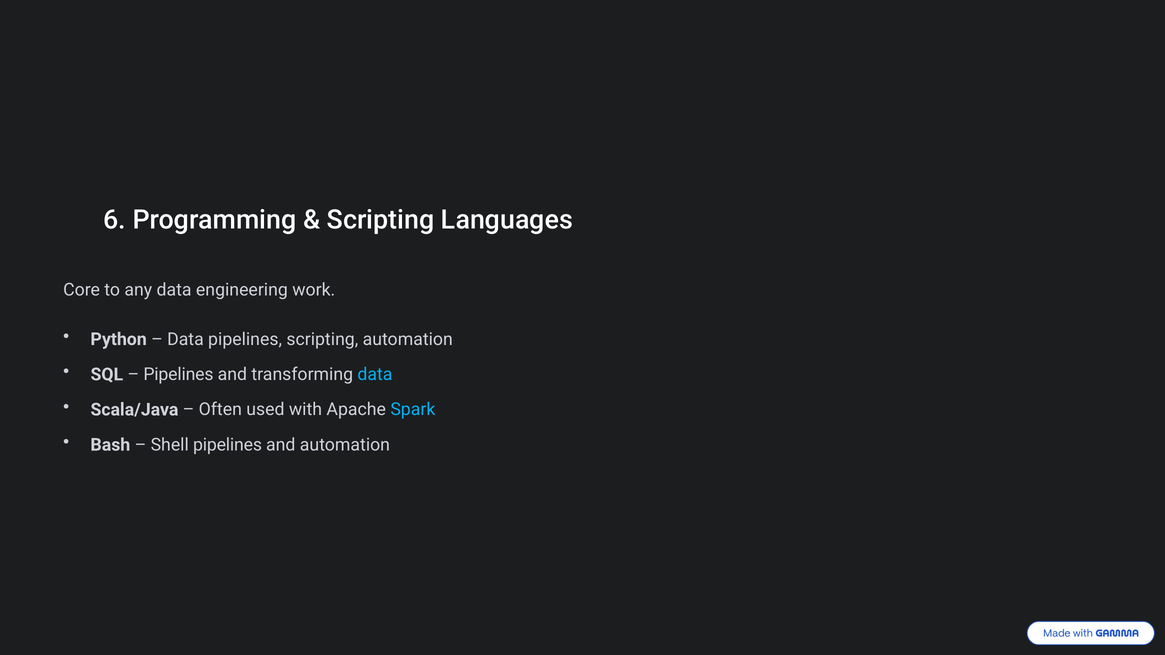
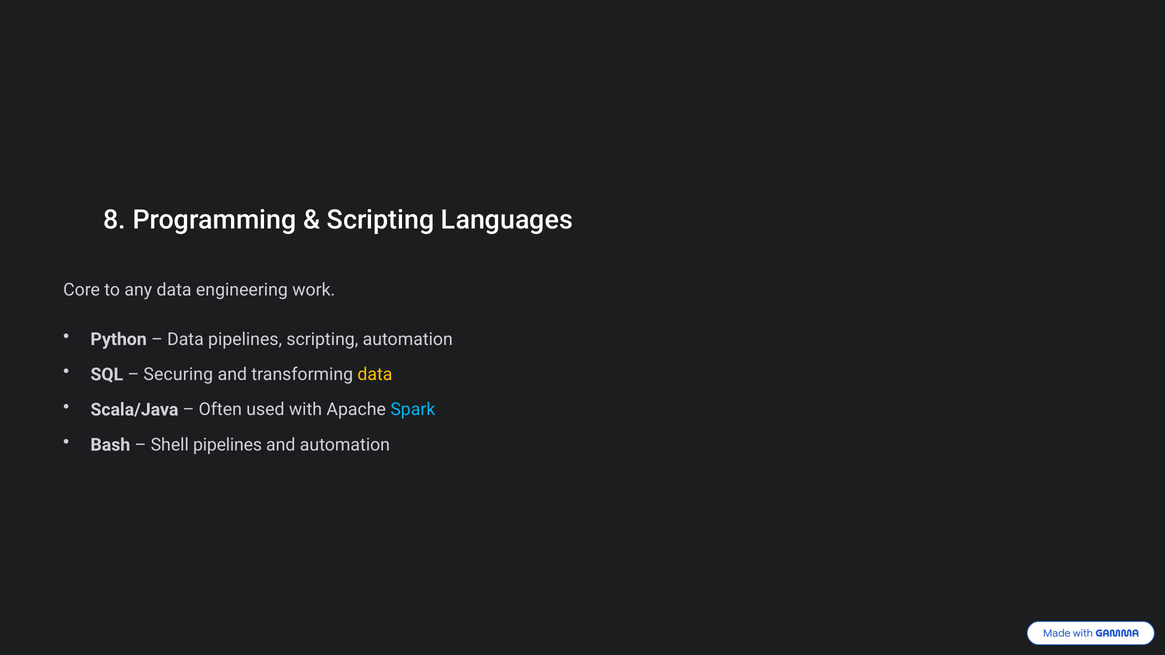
6: 6 -> 8
Pipelines at (178, 375): Pipelines -> Securing
data at (375, 375) colour: light blue -> yellow
